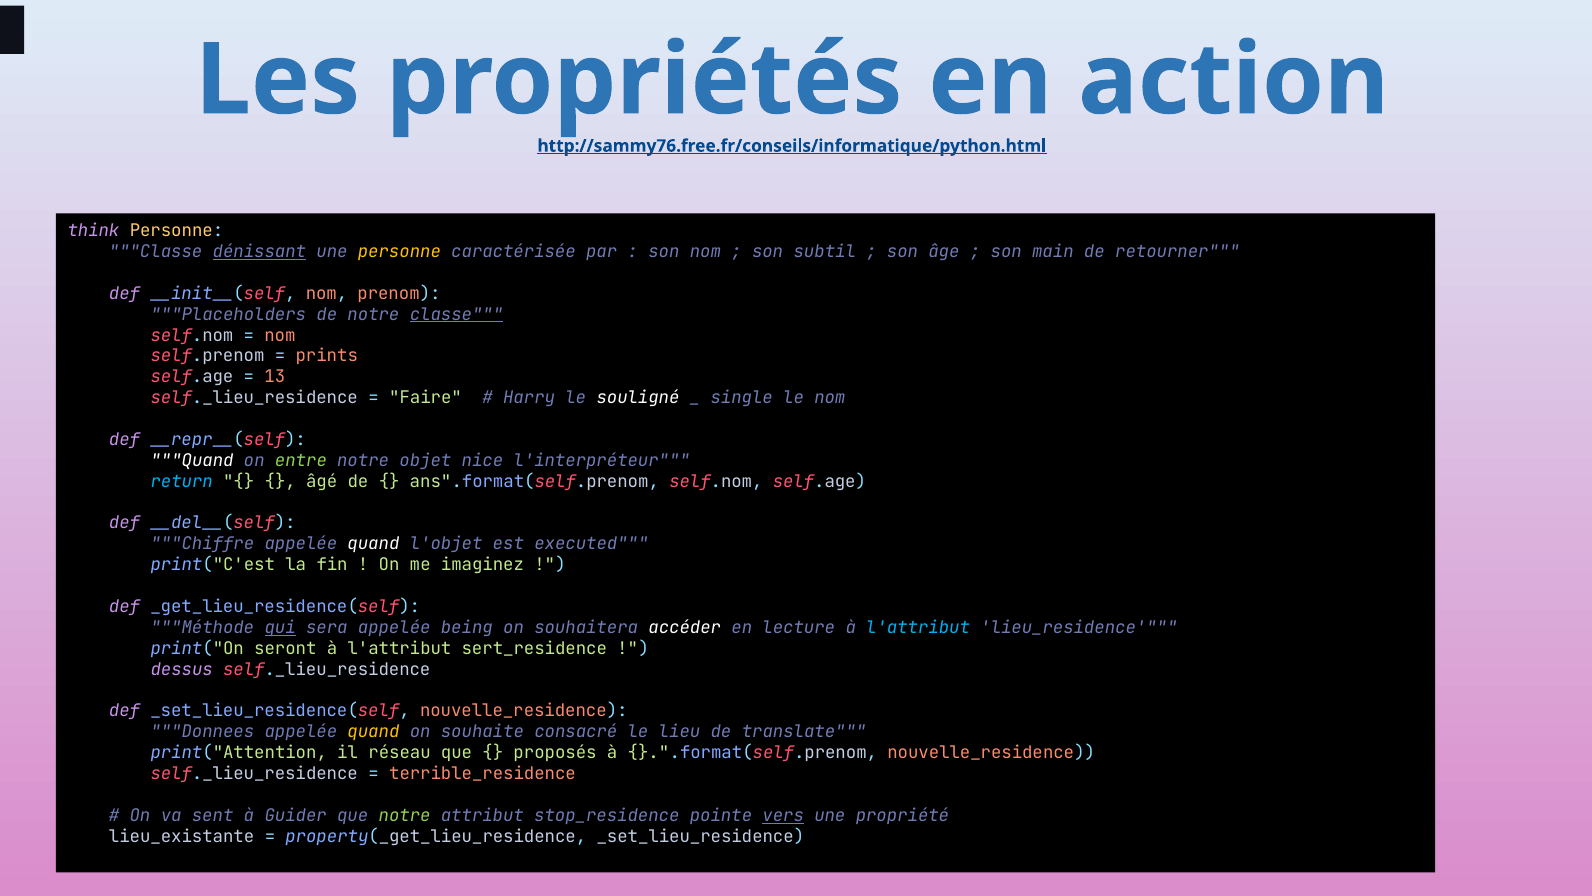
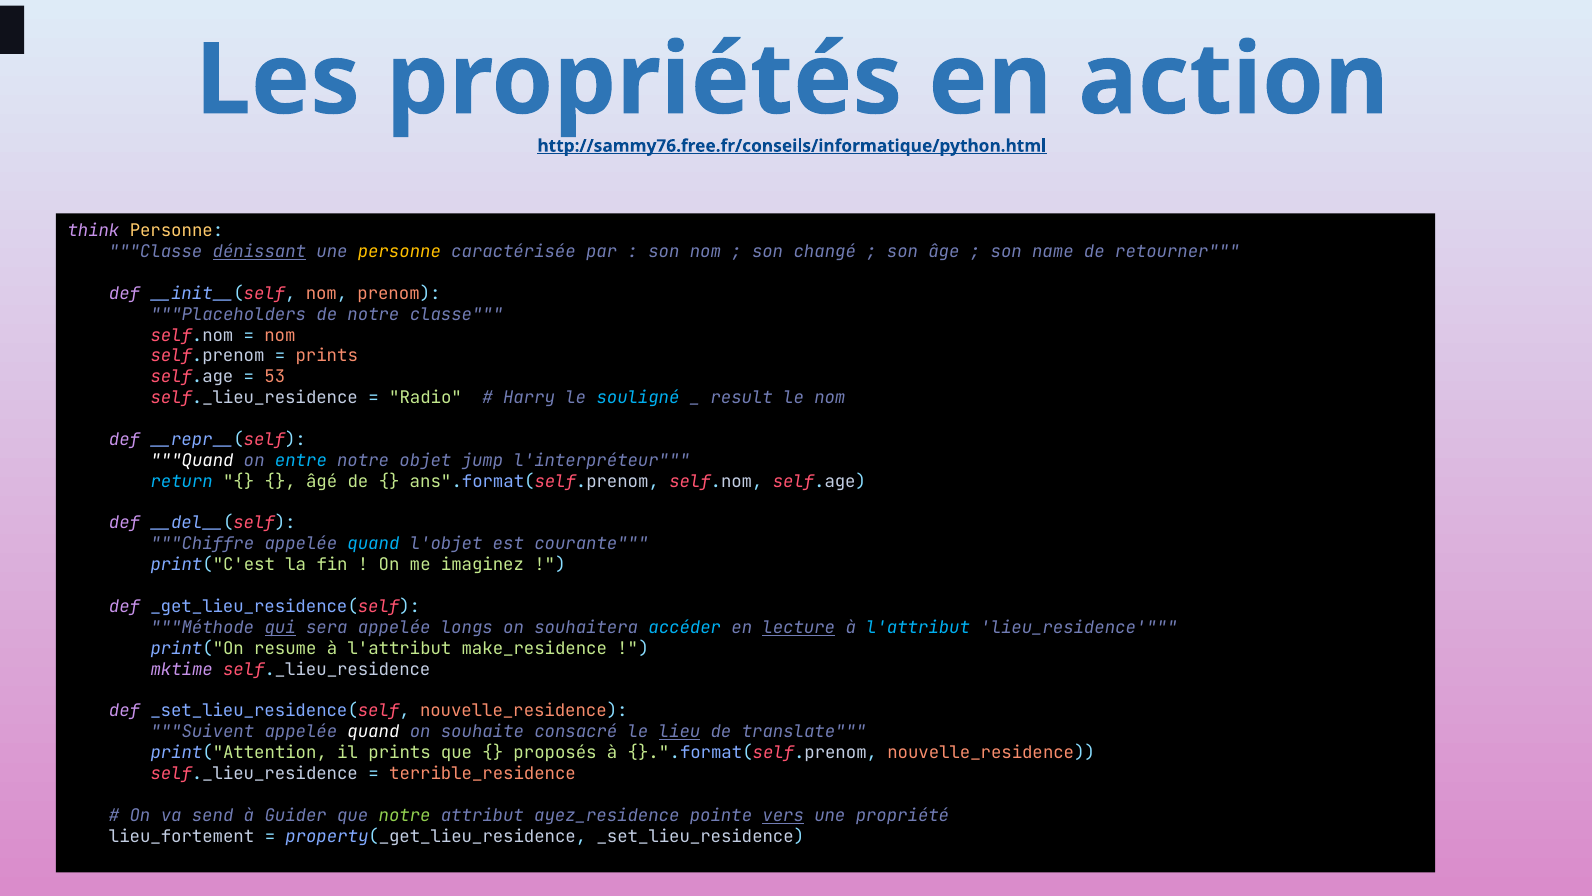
subtil: subtil -> changé
main: main -> name
classe at (457, 314) underline: present -> none
13: 13 -> 53
Faire: Faire -> Radio
souligné colour: white -> light blue
single: single -> result
entre colour: light green -> light blue
nice: nice -> jump
quand at (373, 544) colour: white -> light blue
executed: executed -> courante
being: being -> longs
accéder colour: white -> light blue
lecture underline: none -> present
seront: seront -> resume
sert_residence: sert_residence -> make_residence
dessus: dessus -> mktime
Donnees: Donnees -> Suivent
quand at (373, 732) colour: yellow -> white
lieu underline: none -> present
il réseau: réseau -> prints
sent: sent -> send
stop_residence: stop_residence -> ayez_residence
lieu_existante: lieu_existante -> lieu_fortement
